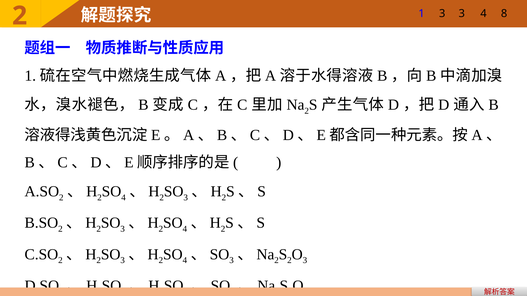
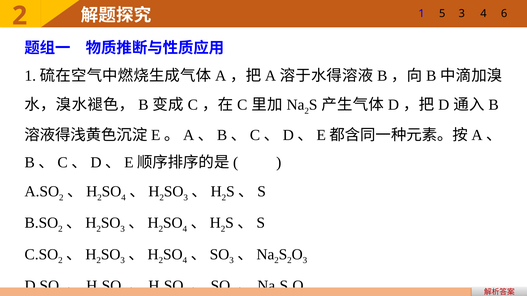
1 3: 3 -> 5
8: 8 -> 6
